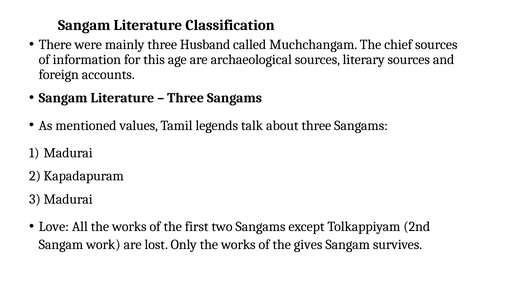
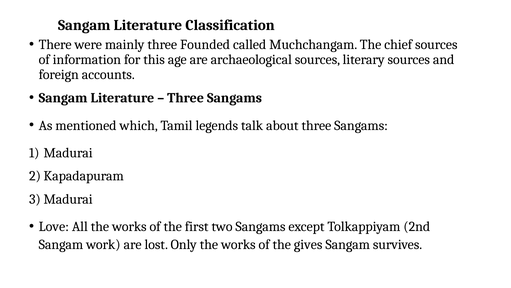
Husband: Husband -> Founded
values: values -> which
